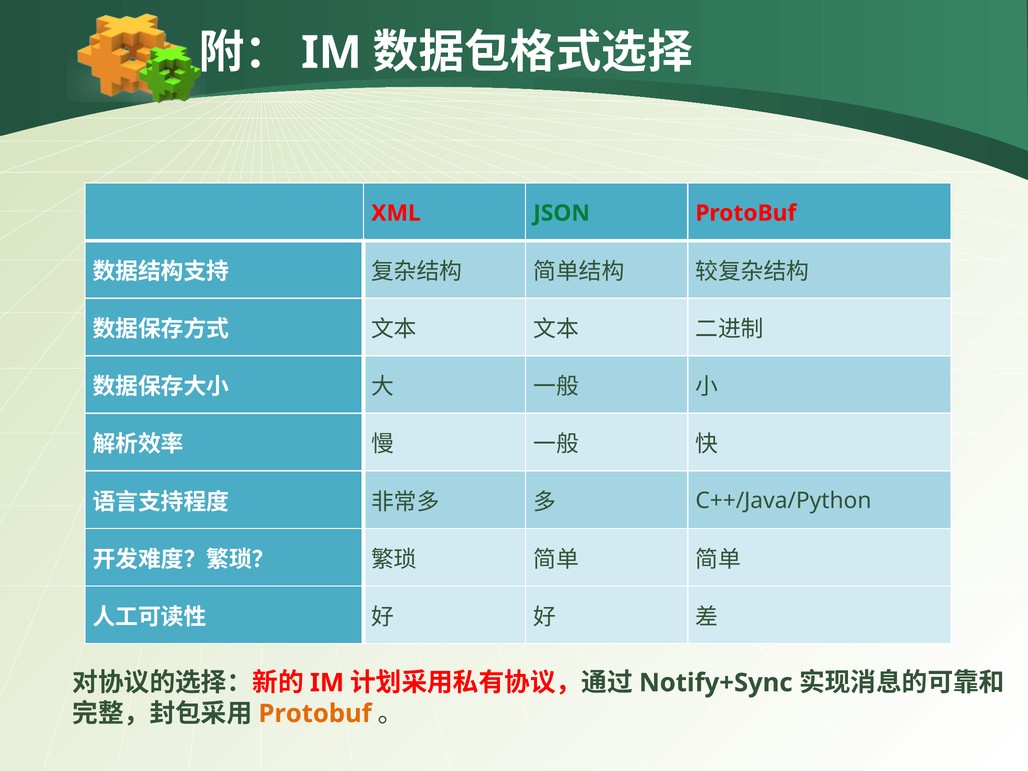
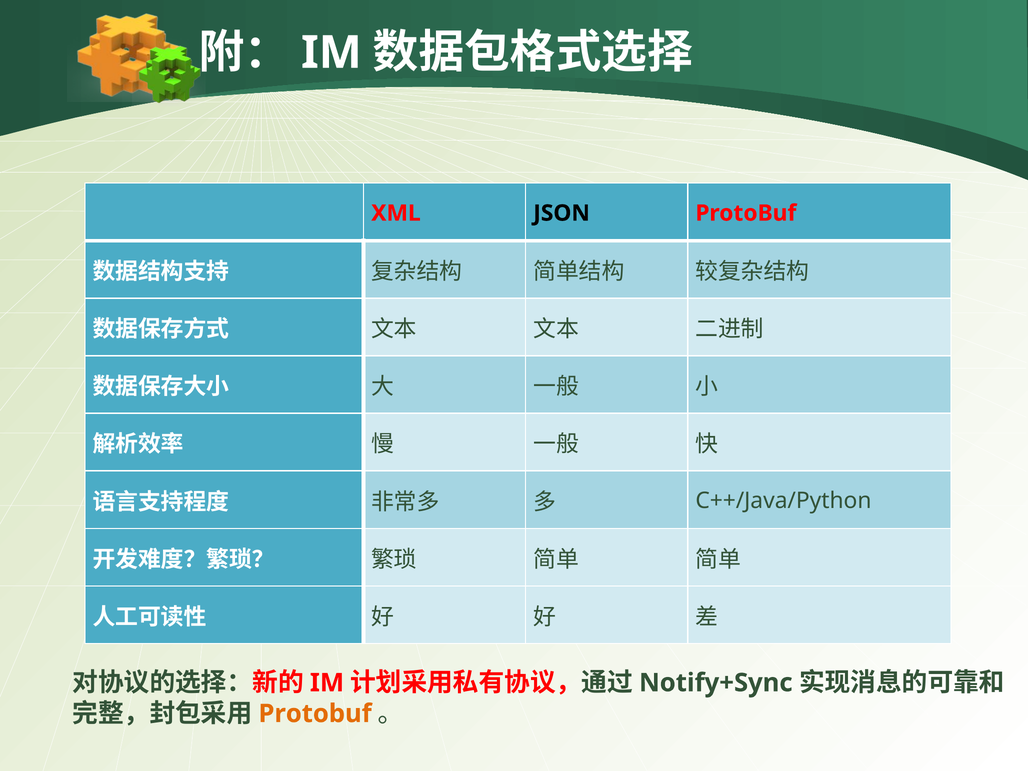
JSON colour: green -> black
